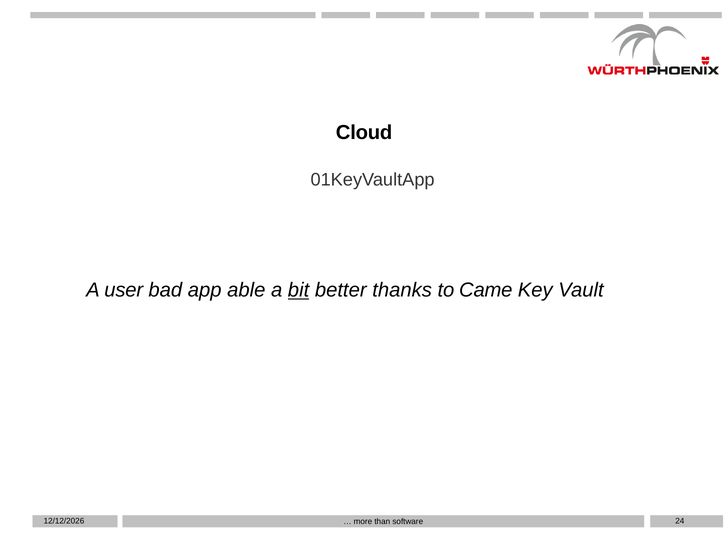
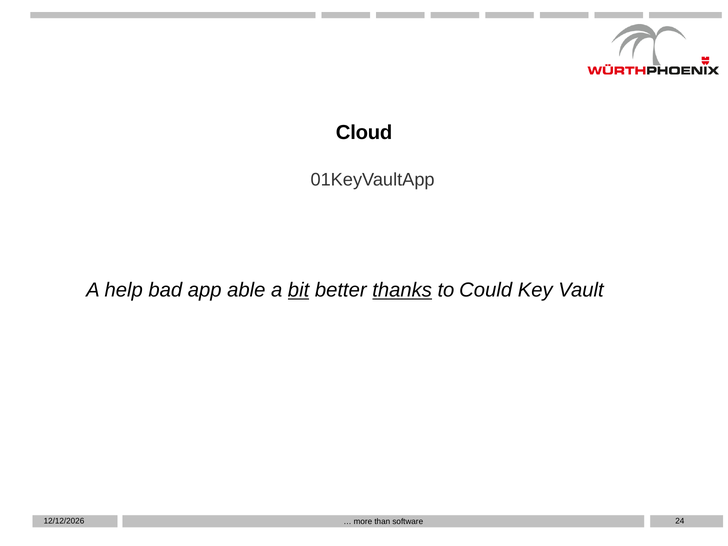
user: user -> help
thanks underline: none -> present
Came: Came -> Could
